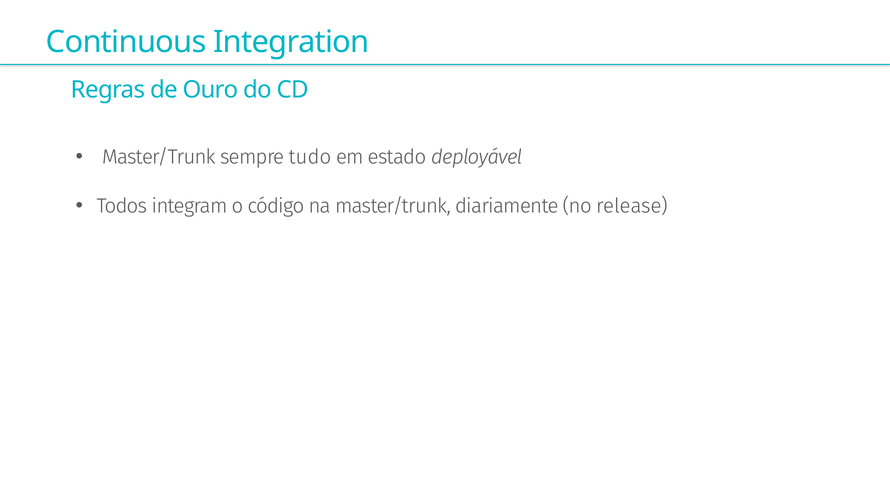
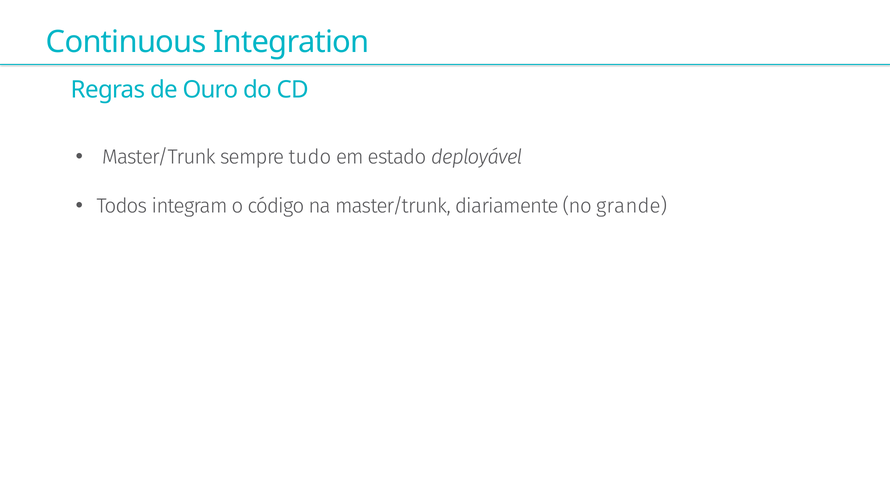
release: release -> grande
